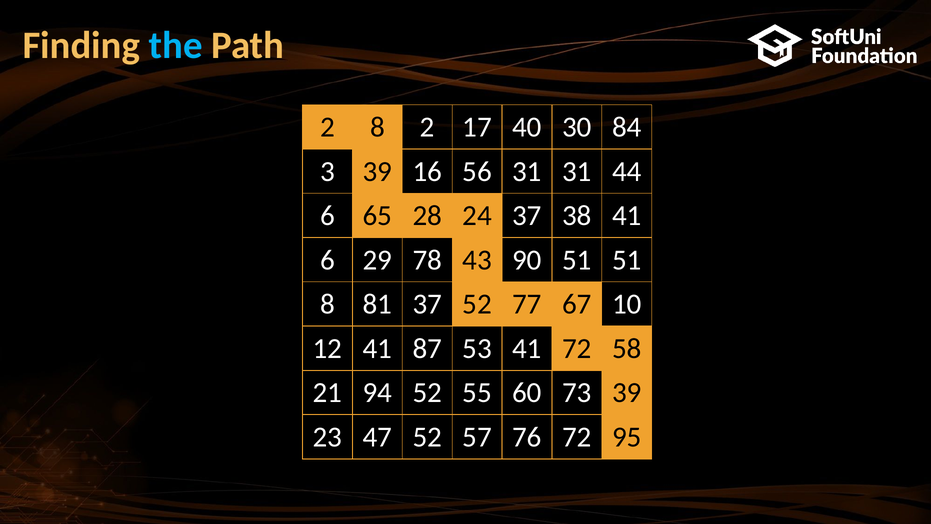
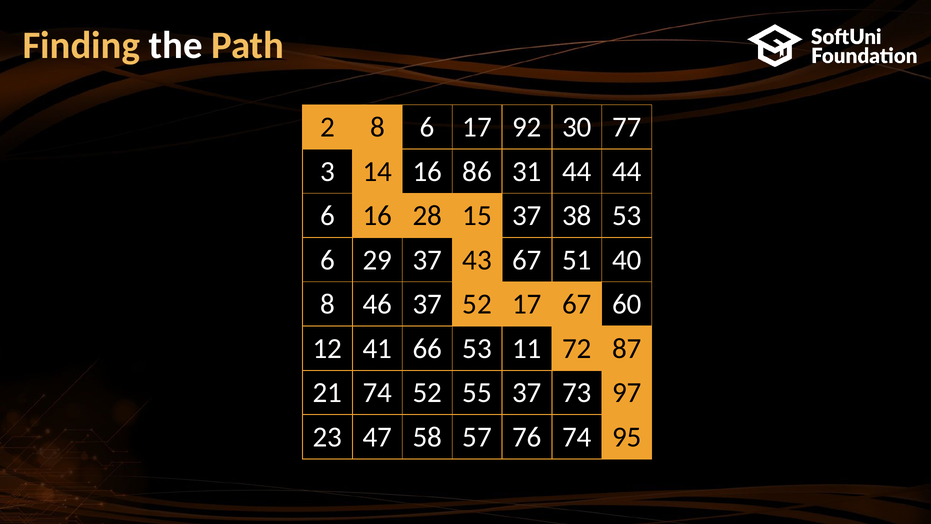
the colour: light blue -> white
8 2: 2 -> 6
40: 40 -> 92
84: 84 -> 77
3 39: 39 -> 14
56: 56 -> 86
31 31: 31 -> 44
6 65: 65 -> 16
24: 24 -> 15
38 41: 41 -> 53
29 78: 78 -> 37
43 90: 90 -> 67
51 51: 51 -> 40
81: 81 -> 46
52 77: 77 -> 17
10: 10 -> 60
87: 87 -> 66
53 41: 41 -> 11
58: 58 -> 87
21 94: 94 -> 74
55 60: 60 -> 37
73 39: 39 -> 97
47 52: 52 -> 58
76 72: 72 -> 74
